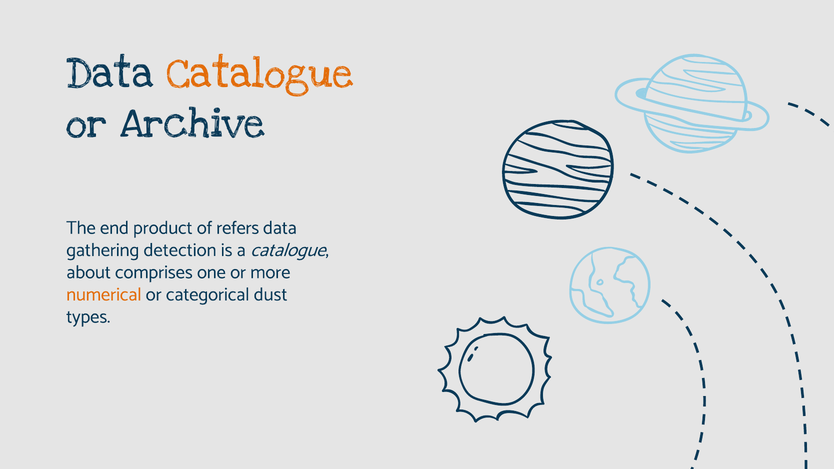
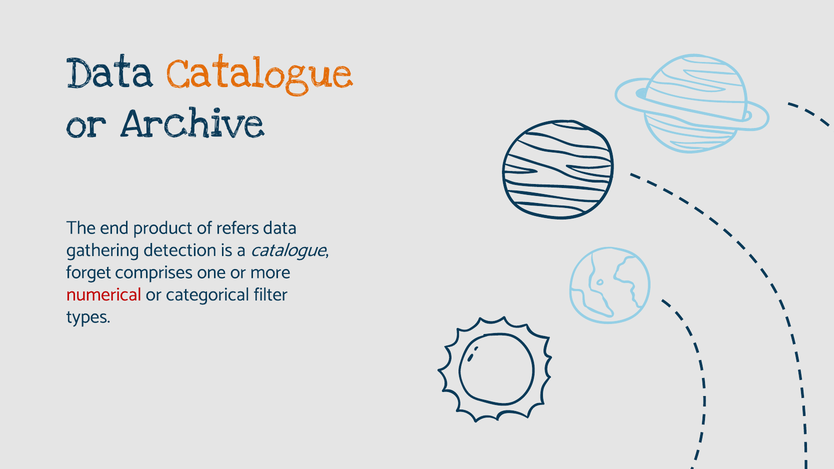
about: about -> forget
numerical colour: orange -> red
dust: dust -> filter
